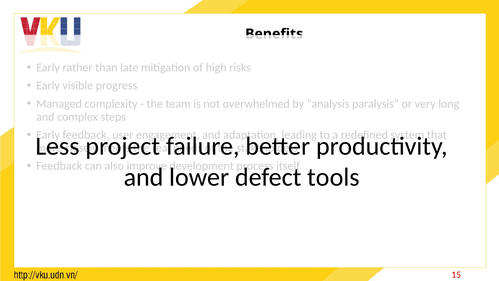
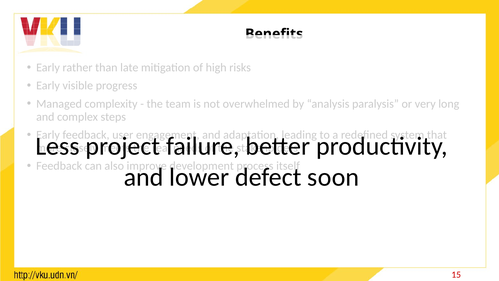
tools: tools -> soon
